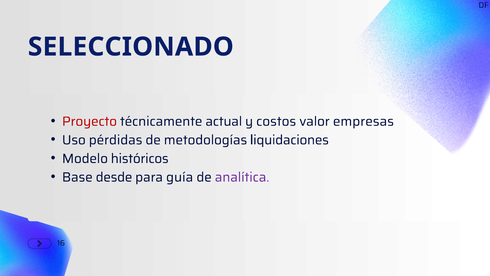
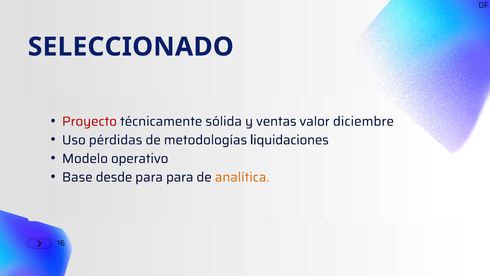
actual: actual -> sólida
costos: costos -> ventas
empresas: empresas -> diciembre
históricos: históricos -> operativo
para guía: guía -> para
analítica colour: purple -> orange
